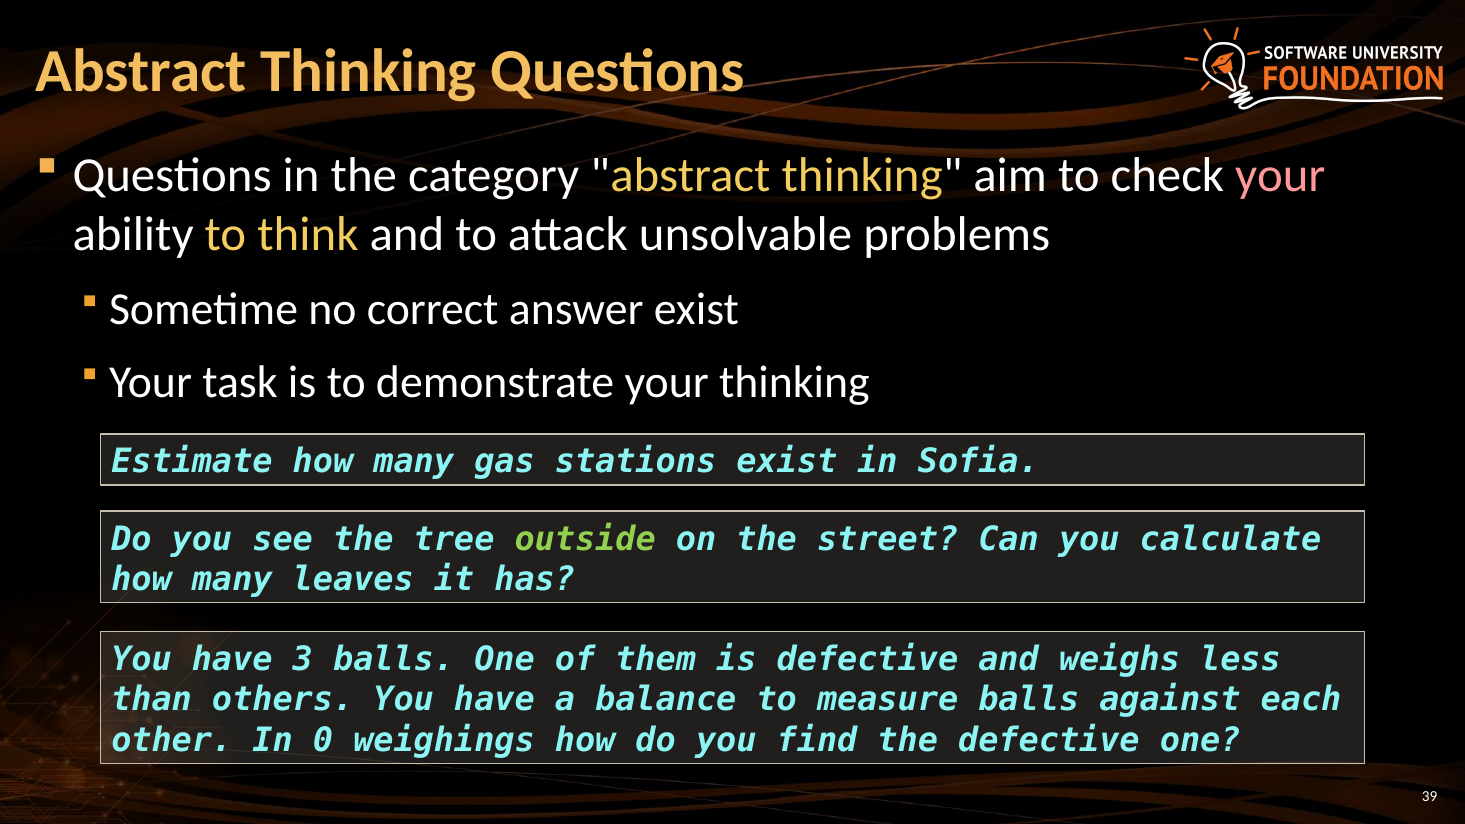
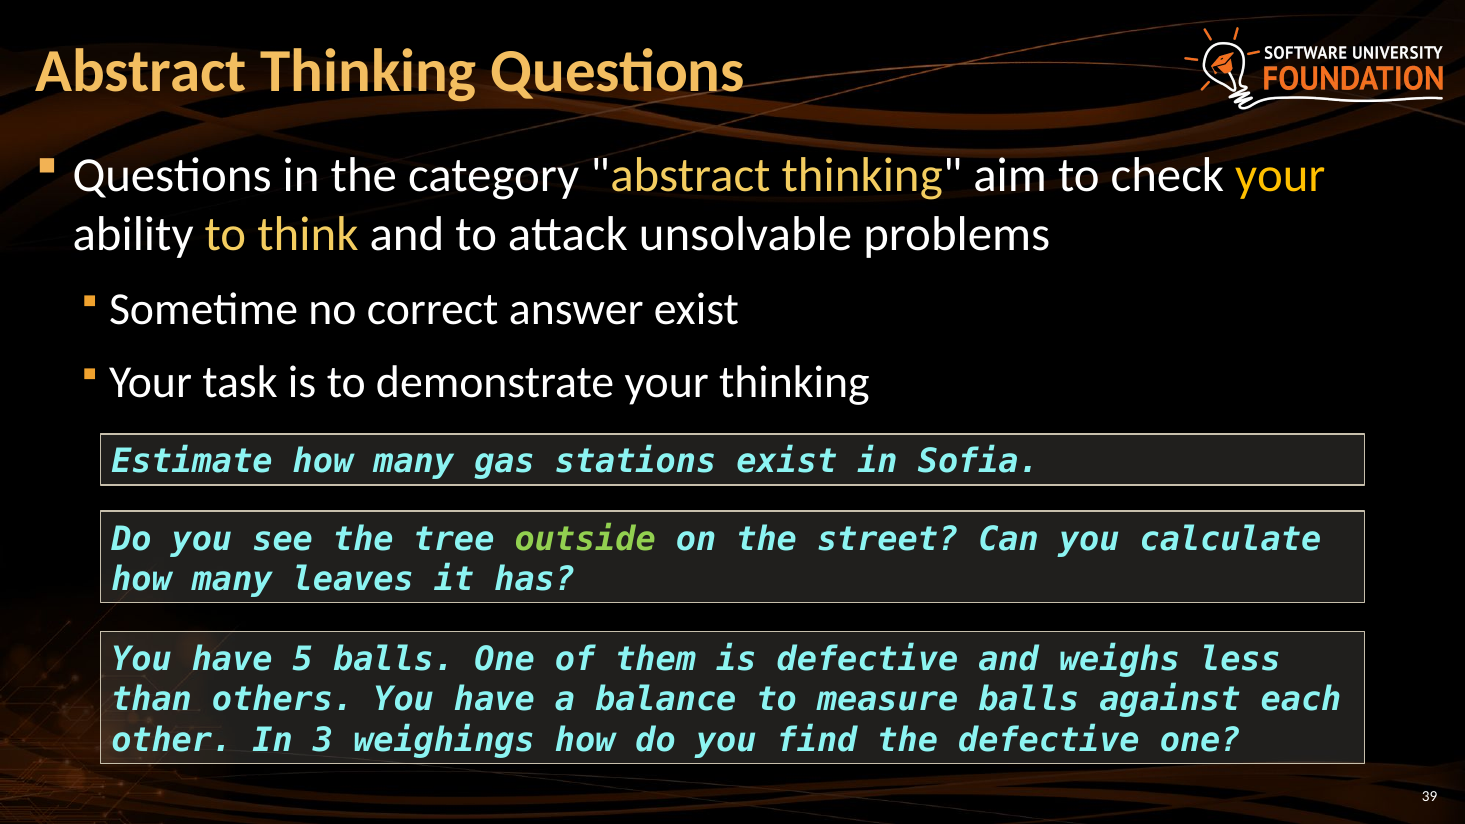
your at (1280, 175) colour: pink -> yellow
3: 3 -> 5
0: 0 -> 3
